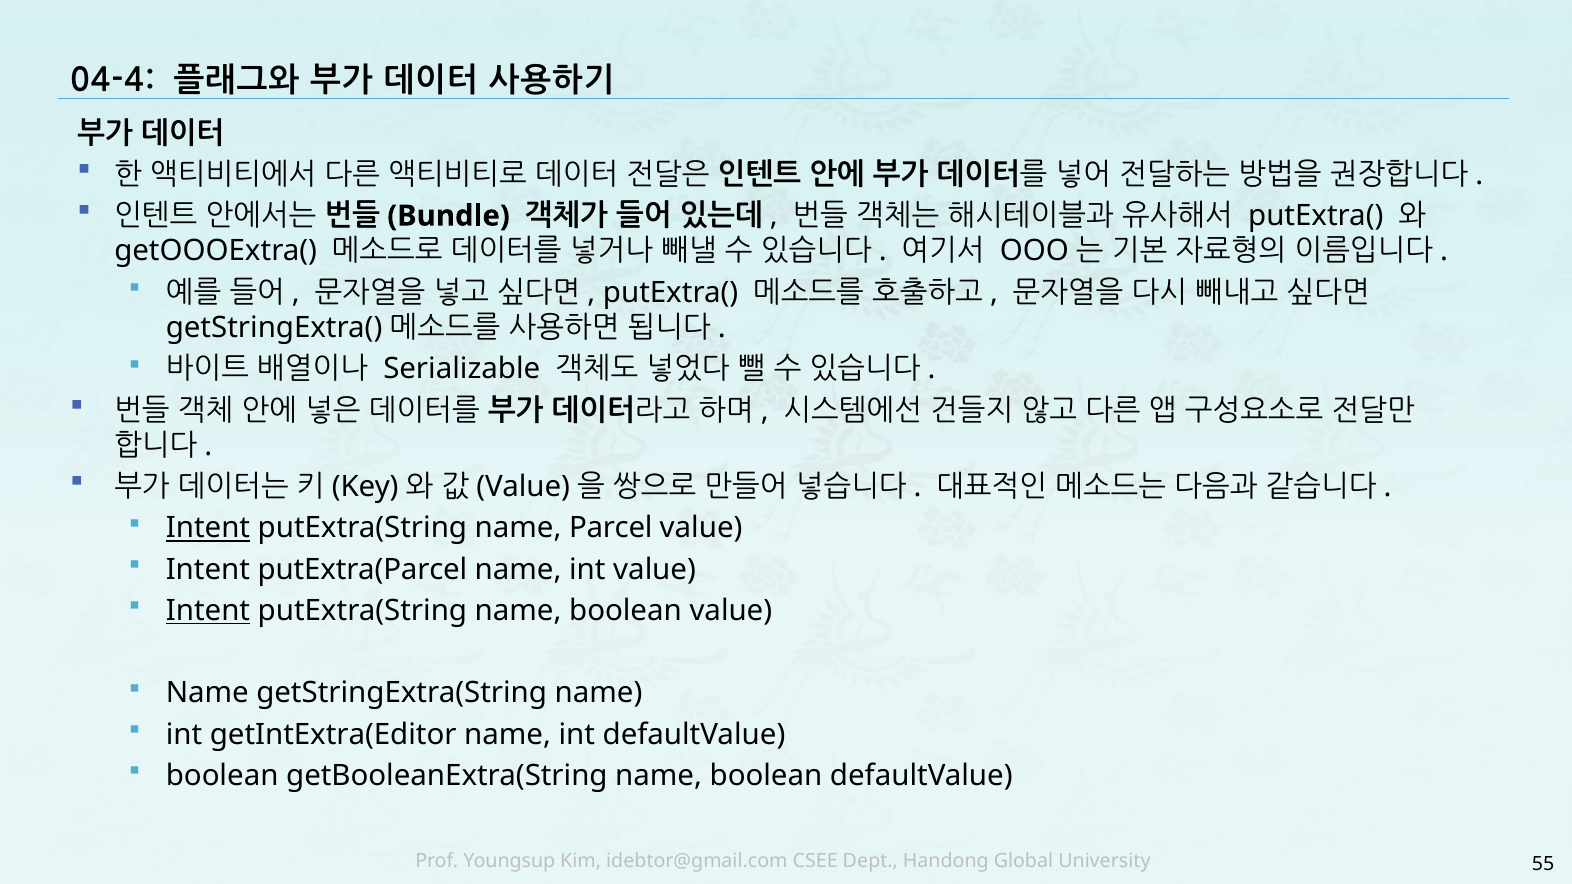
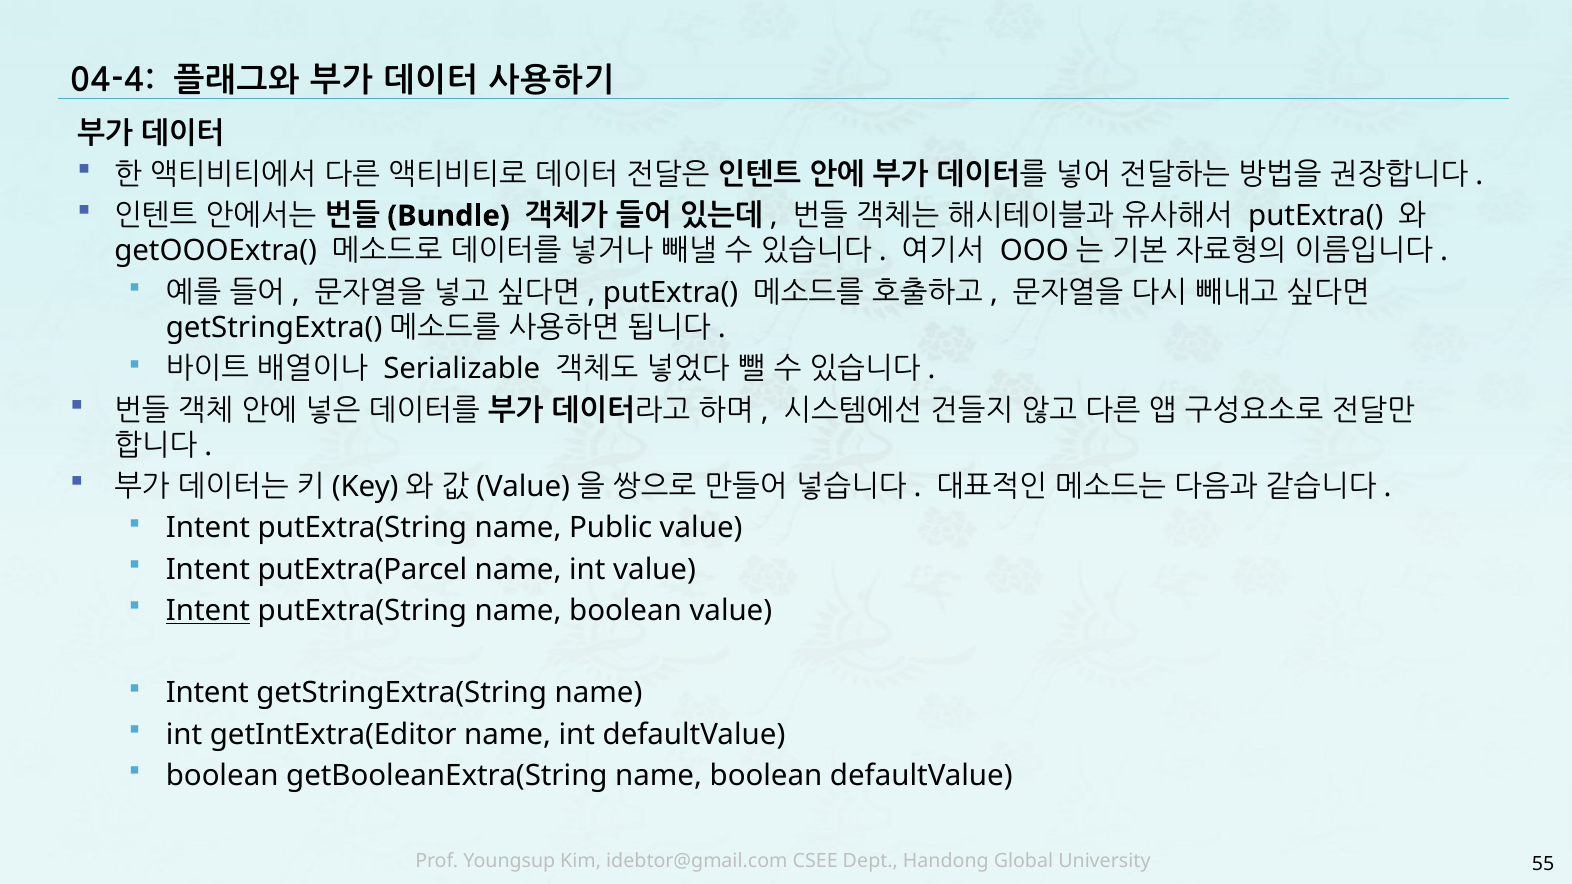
Intent at (208, 528) underline: present -> none
Parcel: Parcel -> Public
Name at (207, 693): Name -> Intent
